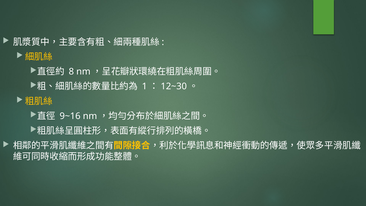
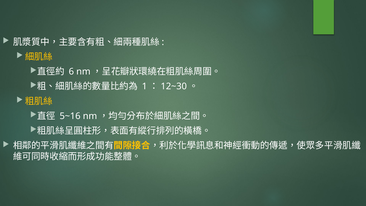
8: 8 -> 6
9~16: 9~16 -> 5~16
